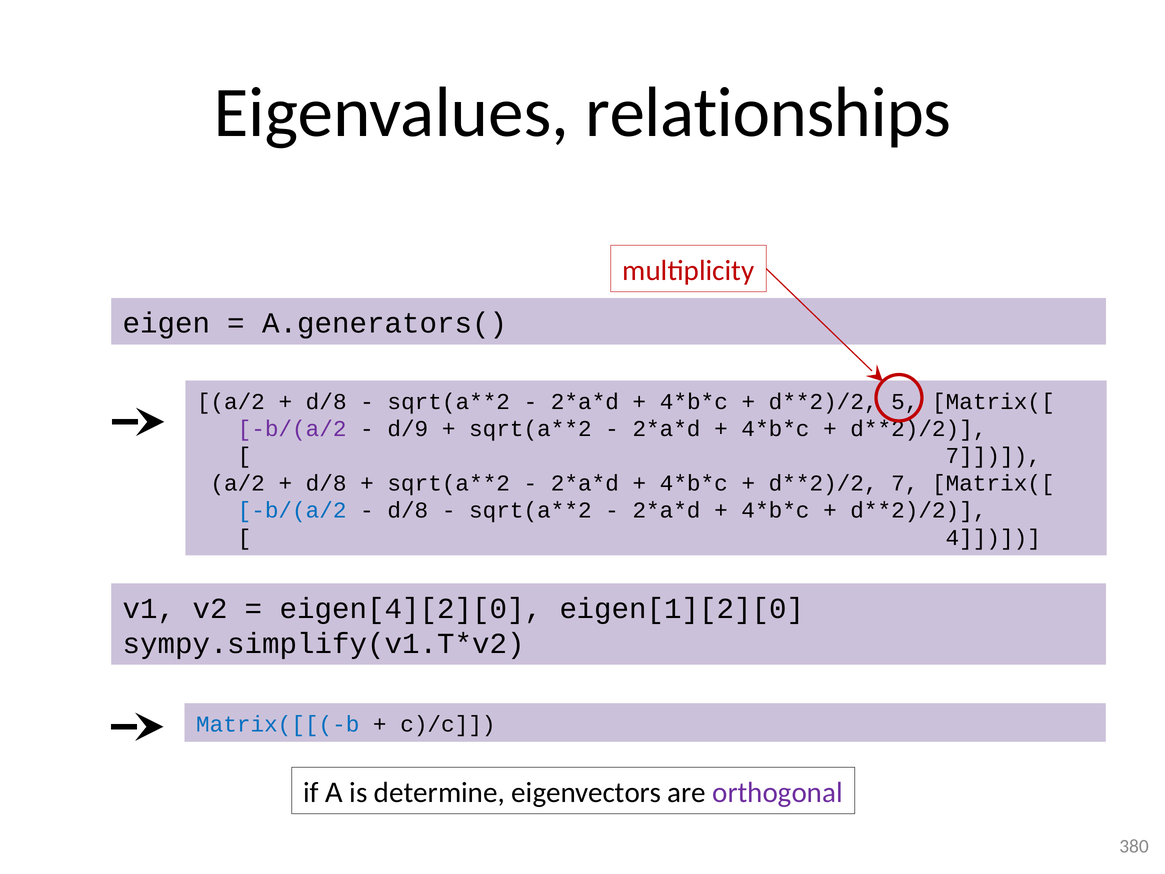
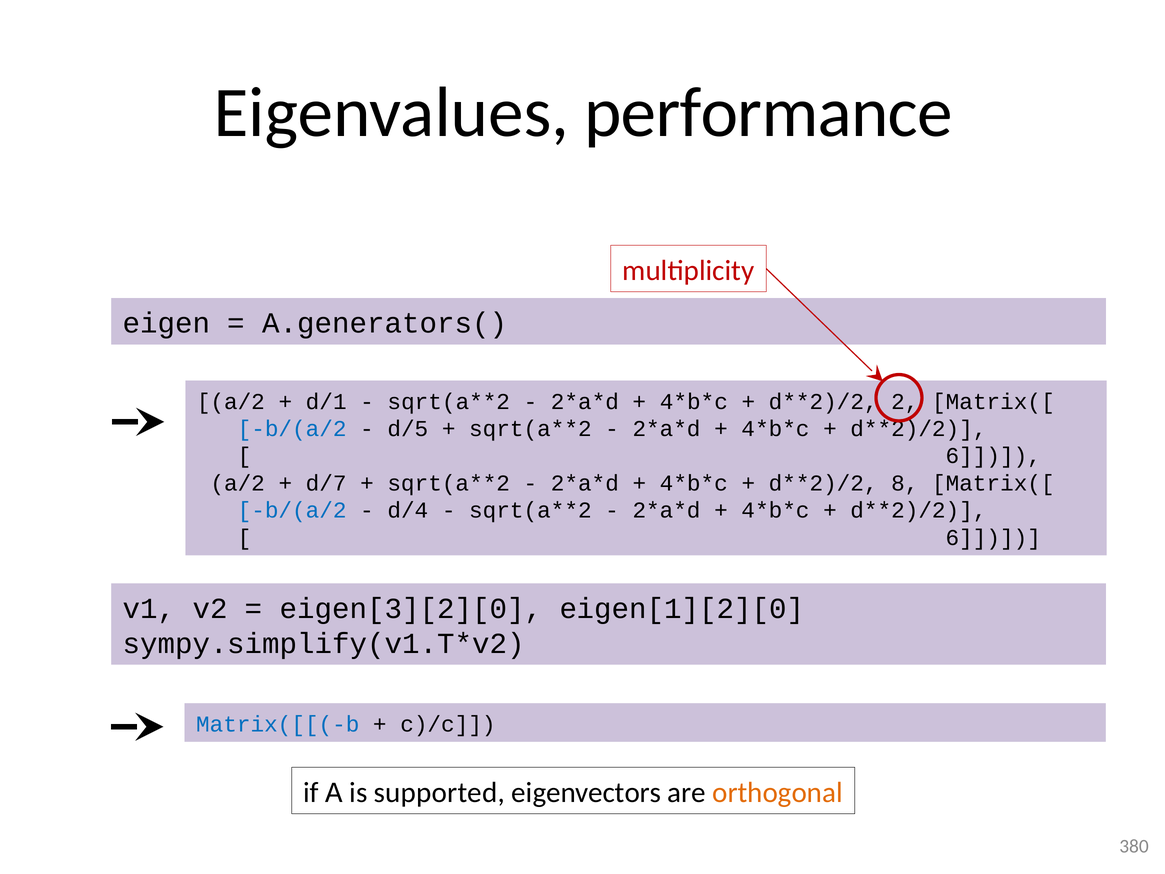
relationships: relationships -> performance
d/8 at (326, 401): d/8 -> d/1
5: 5 -> 2
b/(a/2 at (292, 429) colour: purple -> blue
d/9: d/9 -> d/5
7 at (993, 456): 7 -> 6
d/8 at (326, 483): d/8 -> d/7
7 at (905, 483): 7 -> 8
d/8 at (408, 510): d/8 -> d/4
4 at (993, 537): 4 -> 6
eigen[4][2][0: eigen[4][2][0 -> eigen[3][2][0
determine: determine -> supported
orthogonal colour: purple -> orange
